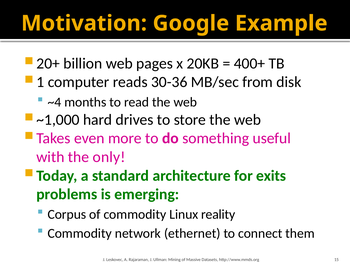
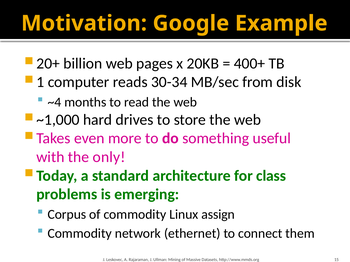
30-36: 30-36 -> 30-34
exits: exits -> class
reality: reality -> assign
